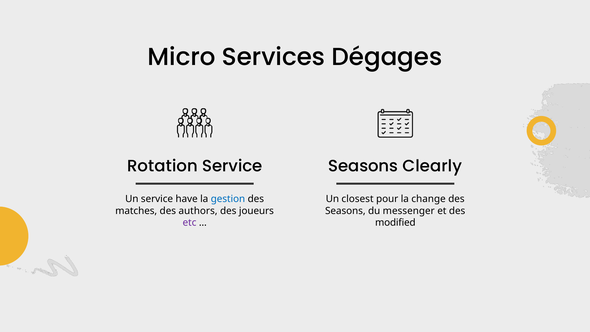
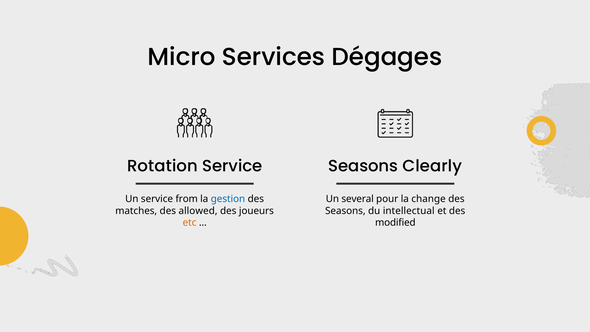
have: have -> from
closest: closest -> several
authors: authors -> allowed
messenger: messenger -> intellectual
etc colour: purple -> orange
